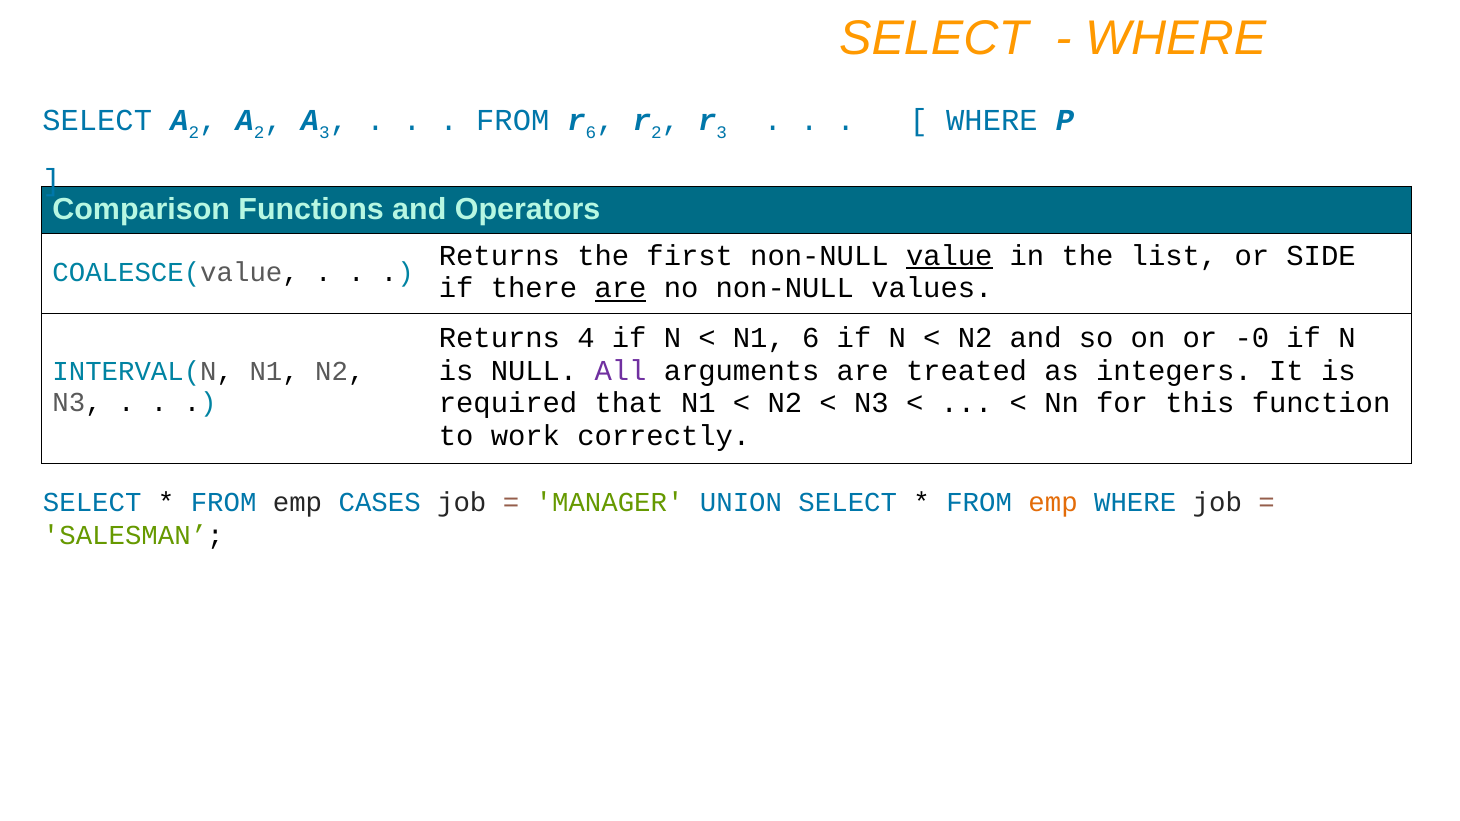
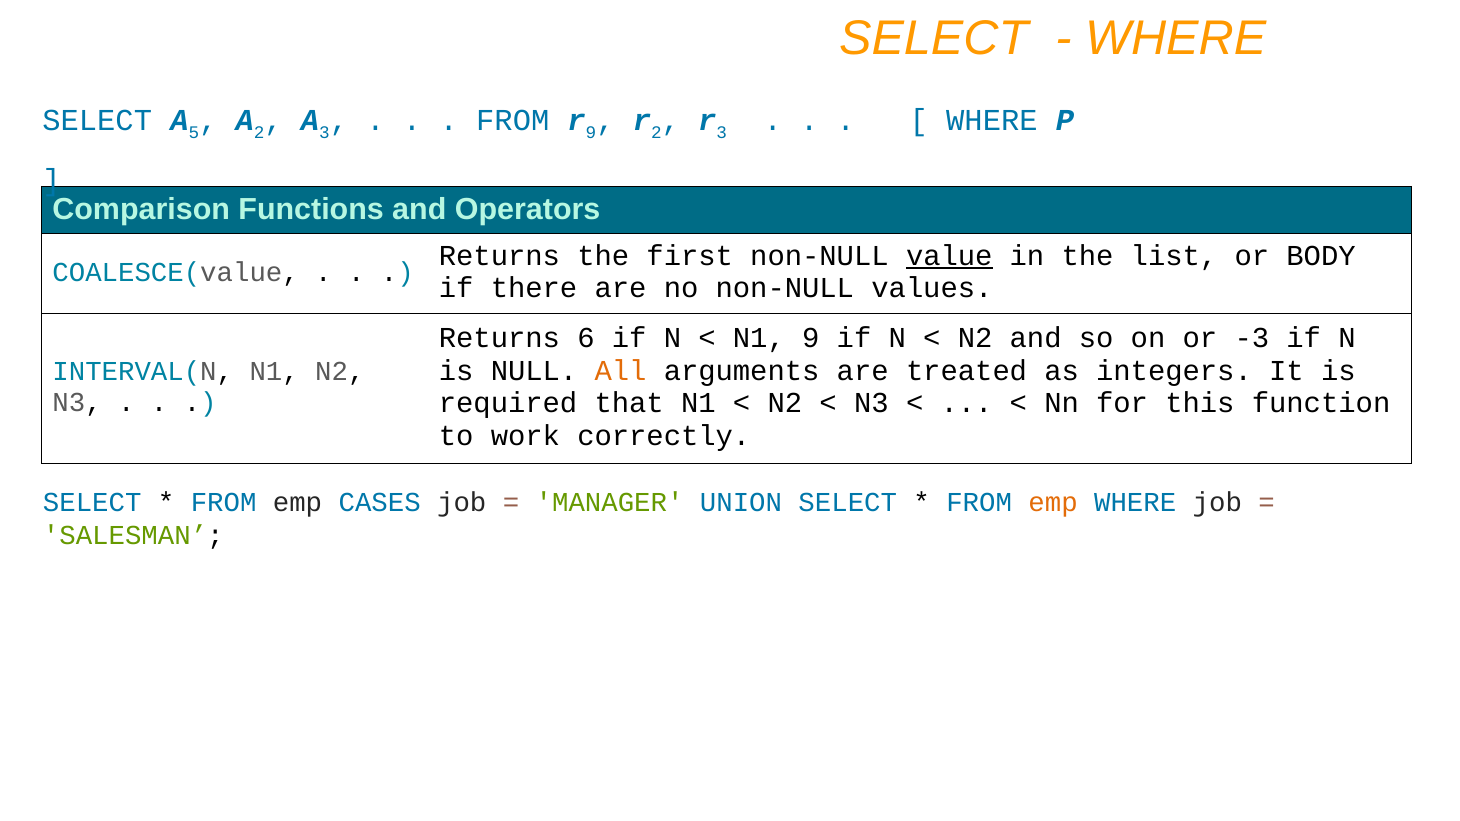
2 at (194, 132): 2 -> 5
6 at (591, 132): 6 -> 9
SIDE: SIDE -> BODY
are at (621, 288) underline: present -> none
4: 4 -> 6
N1 6: 6 -> 9
-0: -0 -> -3
All colour: purple -> orange
